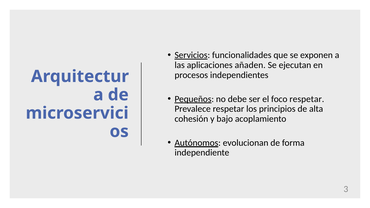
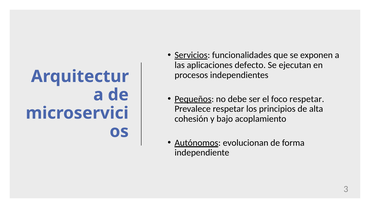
añaden: añaden -> defecto
